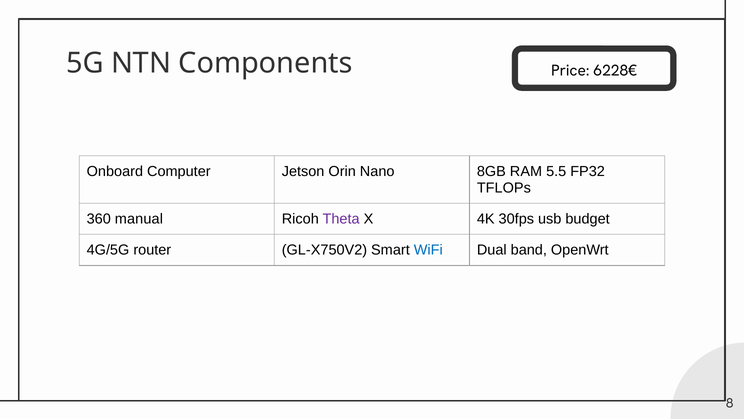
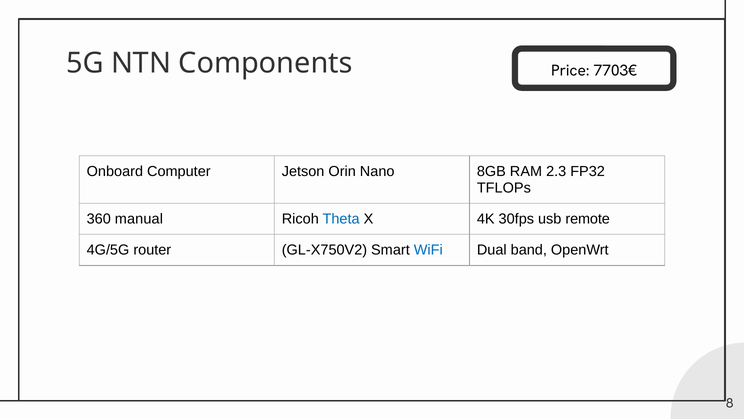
6228€: 6228€ -> 7703€
5.5: 5.5 -> 2.3
Theta colour: purple -> blue
budget: budget -> remote
